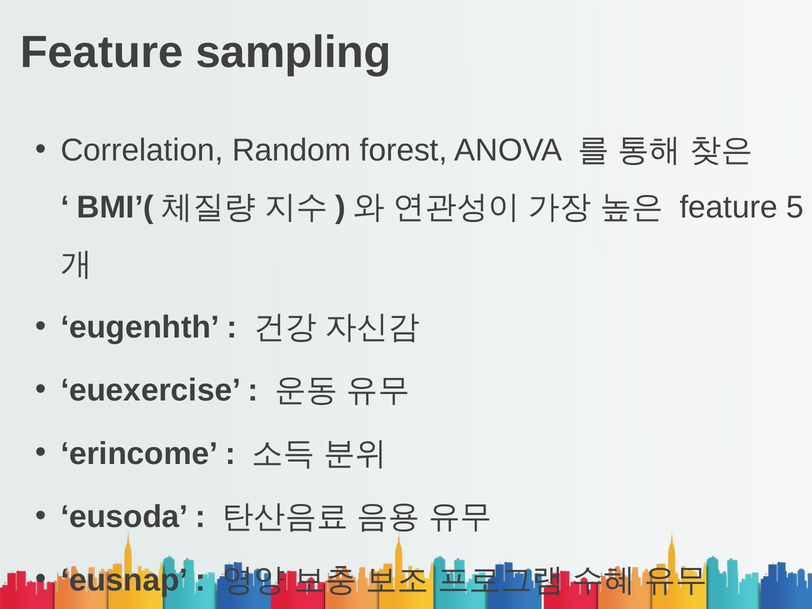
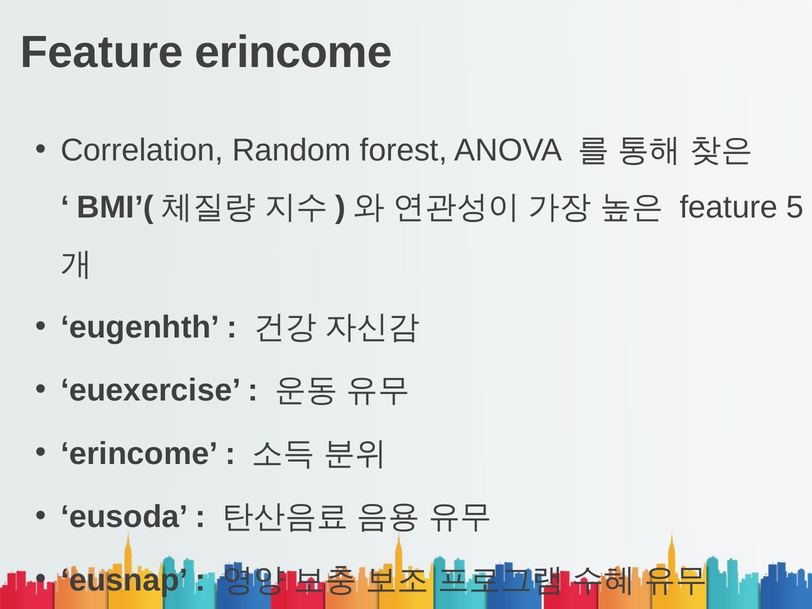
Feature sampling: sampling -> erincome
